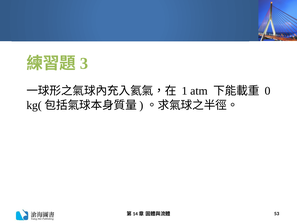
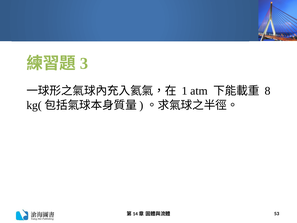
0: 0 -> 8
